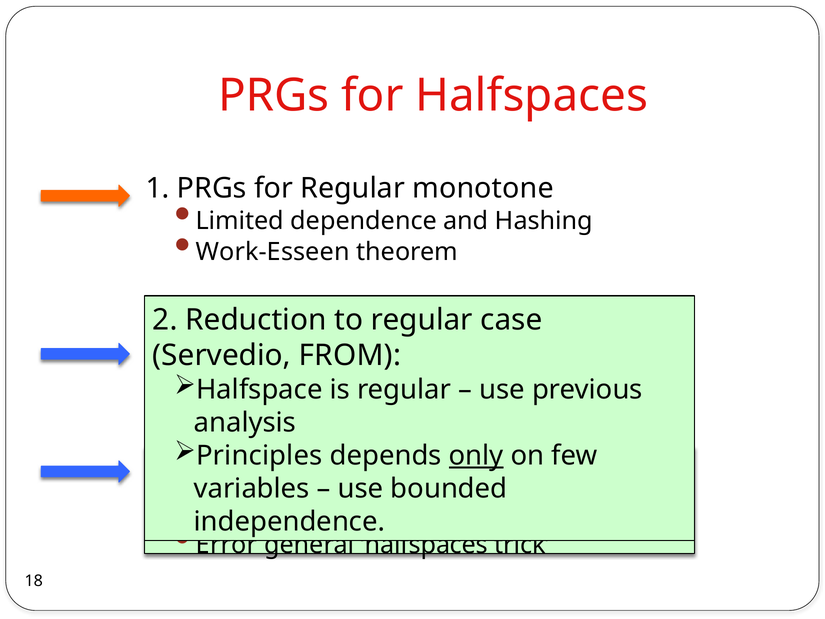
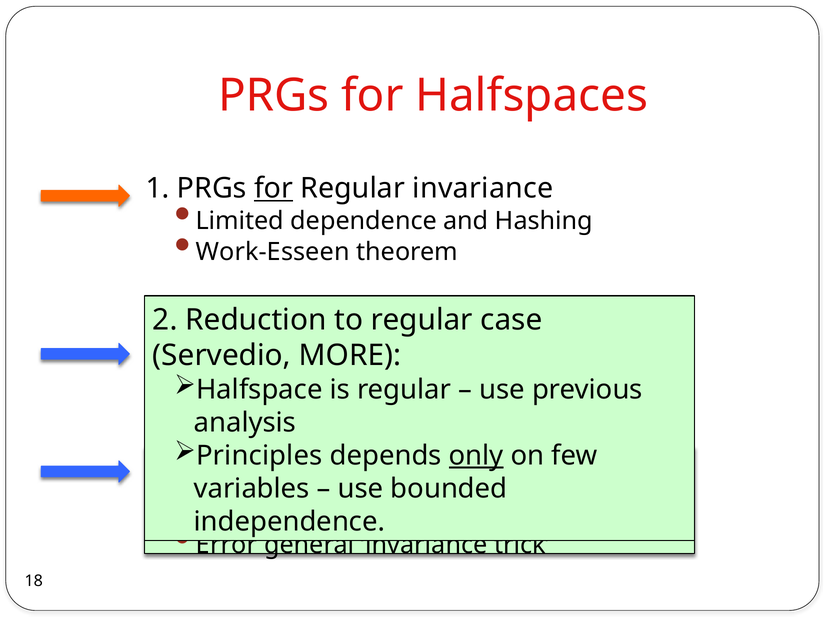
for at (274, 188) underline: none -> present
Regular monotone: monotone -> invariance
FROM: FROM -> MORE
general halfspaces: halfspaces -> invariance
